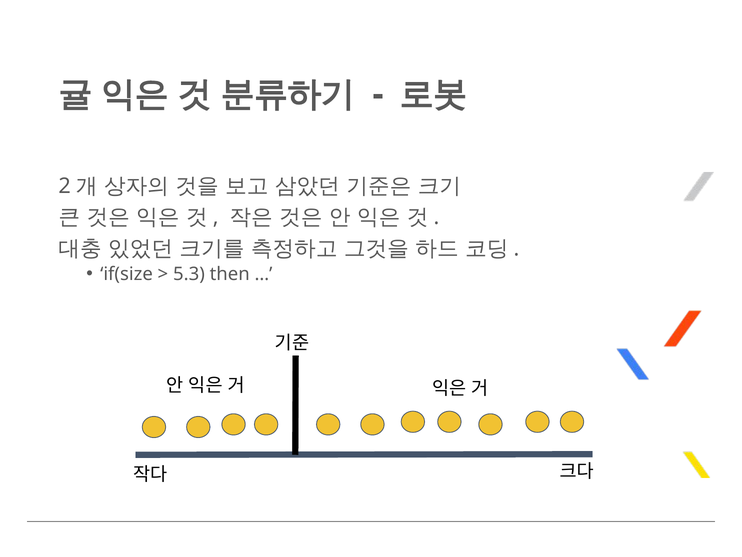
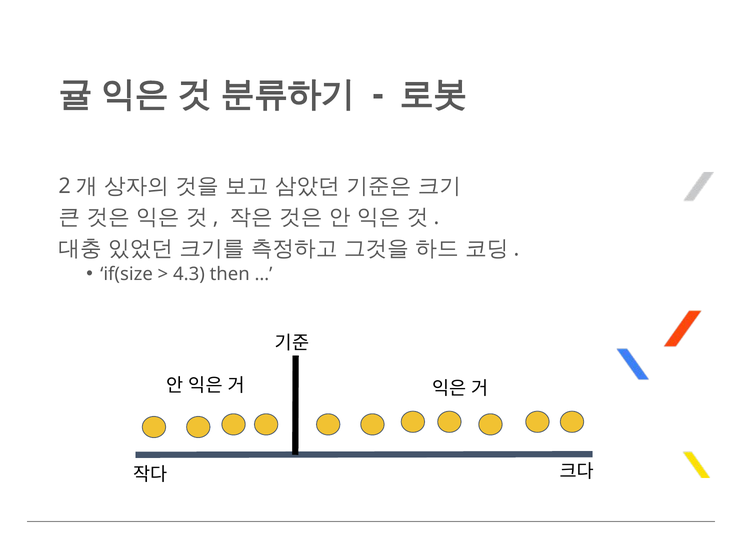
5.3: 5.3 -> 4.3
